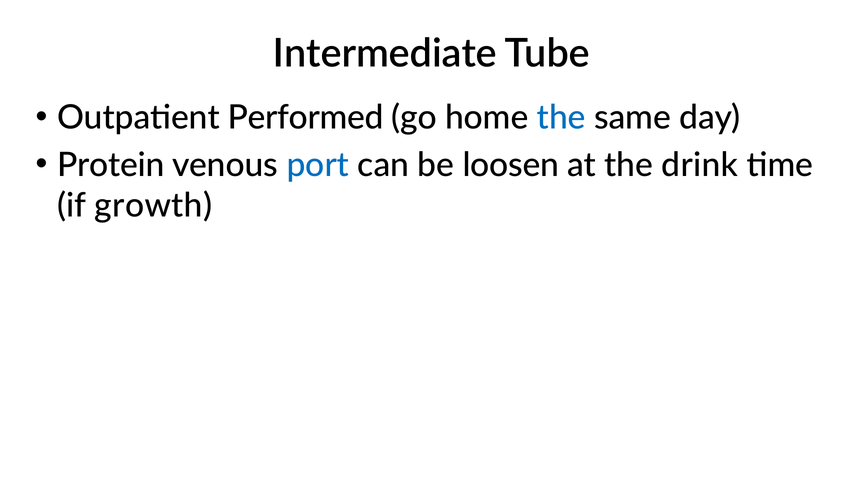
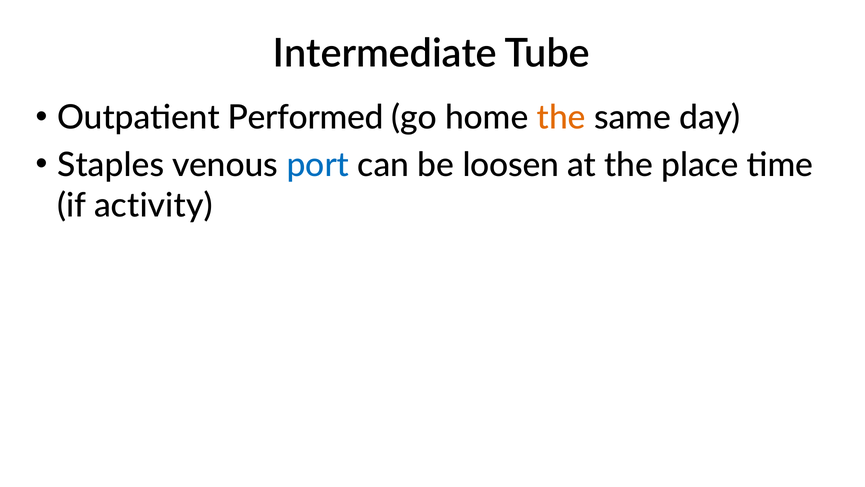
the at (561, 118) colour: blue -> orange
Protein: Protein -> Staples
drink: drink -> place
growth: growth -> activity
